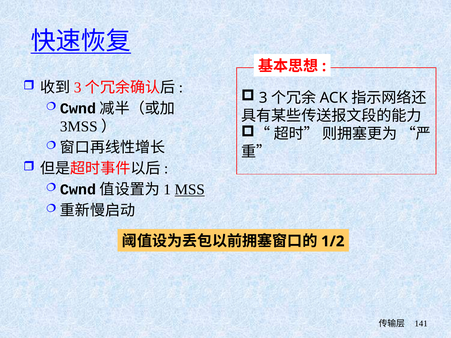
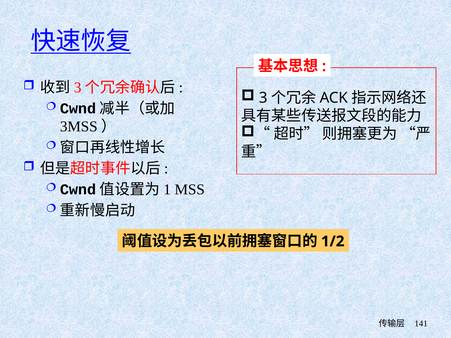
MSS underline: present -> none
